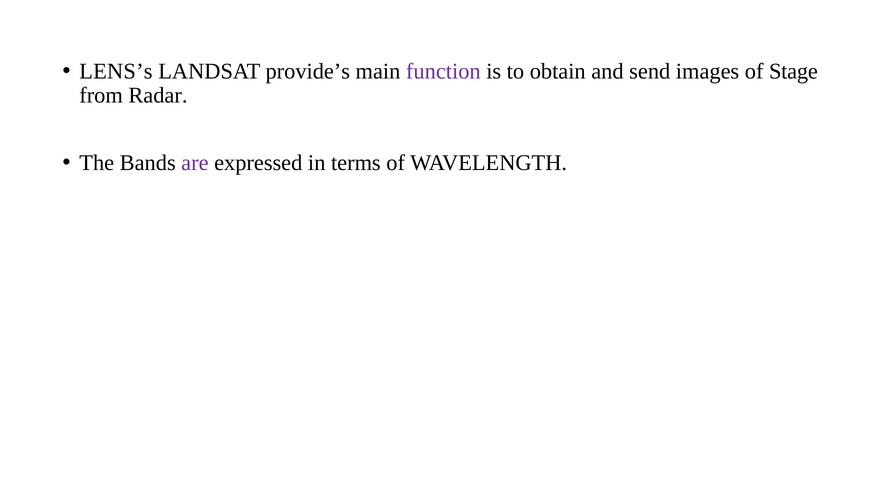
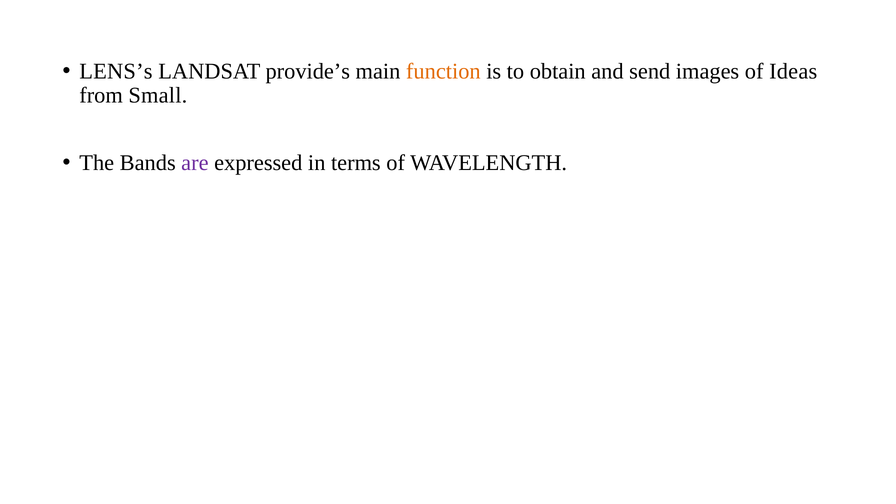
function colour: purple -> orange
Stage: Stage -> Ideas
Radar: Radar -> Small
